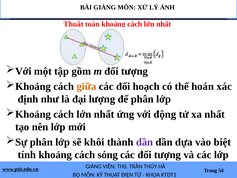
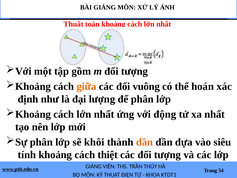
hoạch: hoạch -> vuông
dần at (145, 142) colour: purple -> orange
biệt: biệt -> siêu
sóng: sóng -> thiệt
